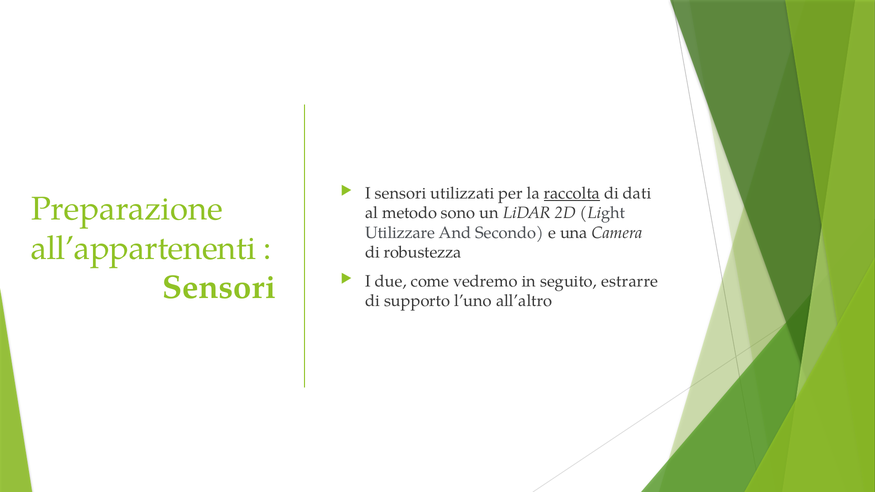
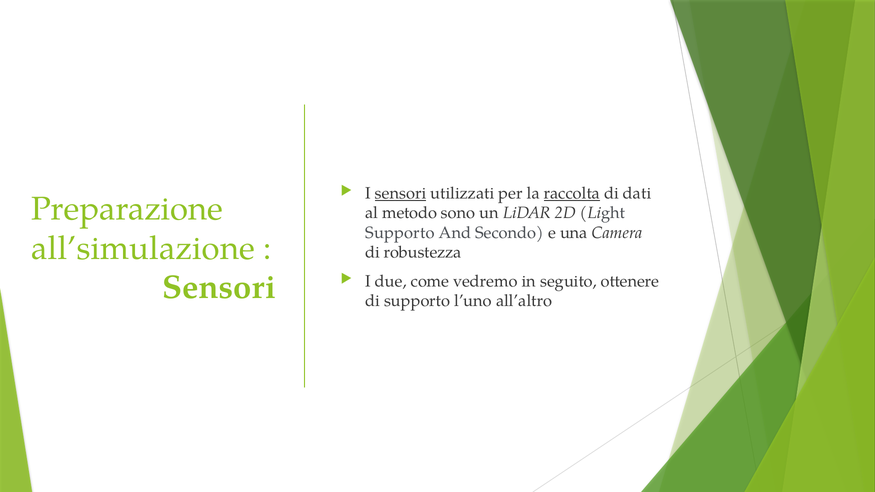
sensori at (401, 193) underline: none -> present
Utilizzare at (400, 233): Utilizzare -> Supporto
all’appartenenti: all’appartenenti -> all’simulazione
estrarre: estrarre -> ottenere
